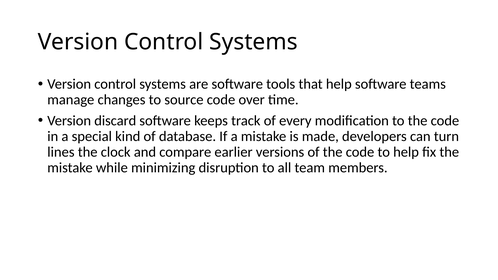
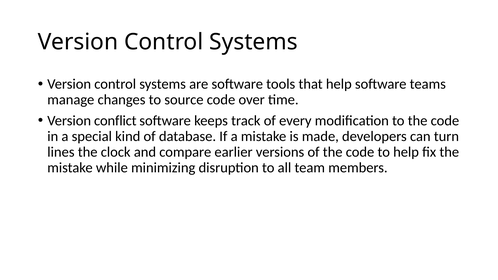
discard: discard -> conflict
